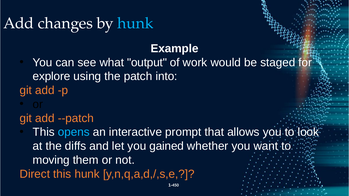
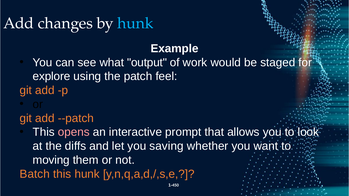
into: into -> feel
opens colour: light blue -> pink
gained: gained -> saving
Direct: Direct -> Batch
